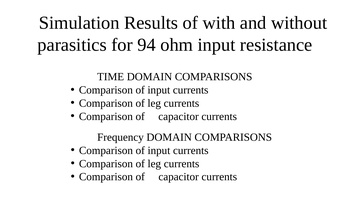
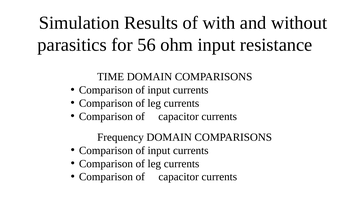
94: 94 -> 56
